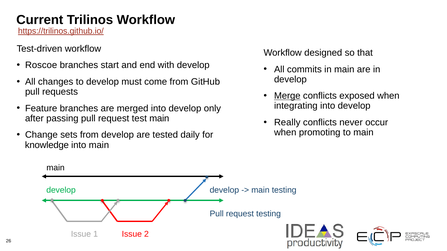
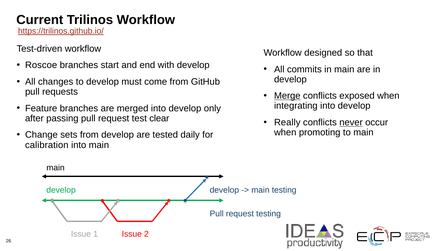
test main: main -> clear
never underline: none -> present
knowledge: knowledge -> calibration
